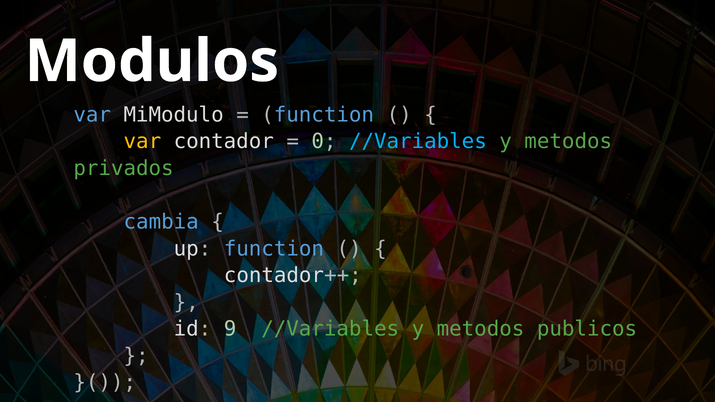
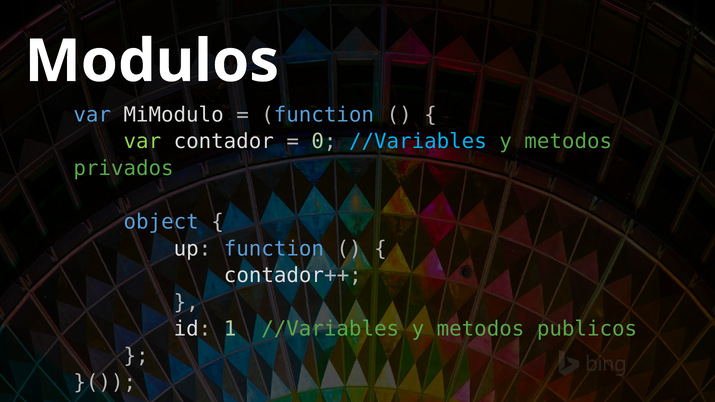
var at (142, 142) colour: yellow -> light green
cambia: cambia -> object
9: 9 -> 1
